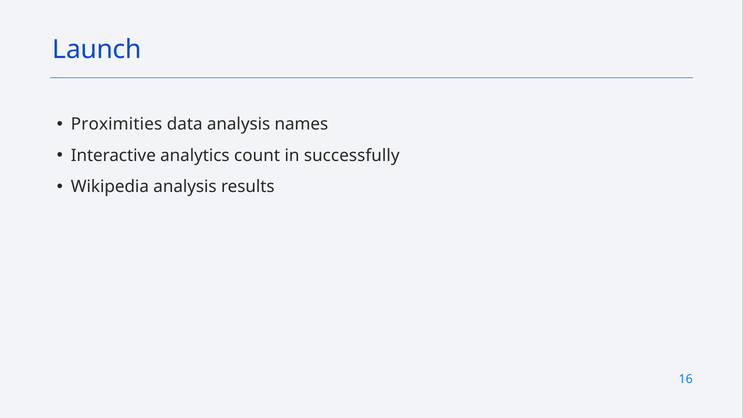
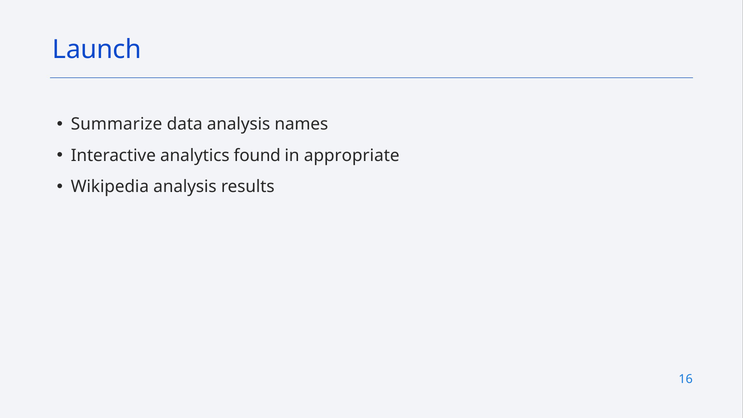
Proximities: Proximities -> Summarize
count: count -> found
successfully: successfully -> appropriate
